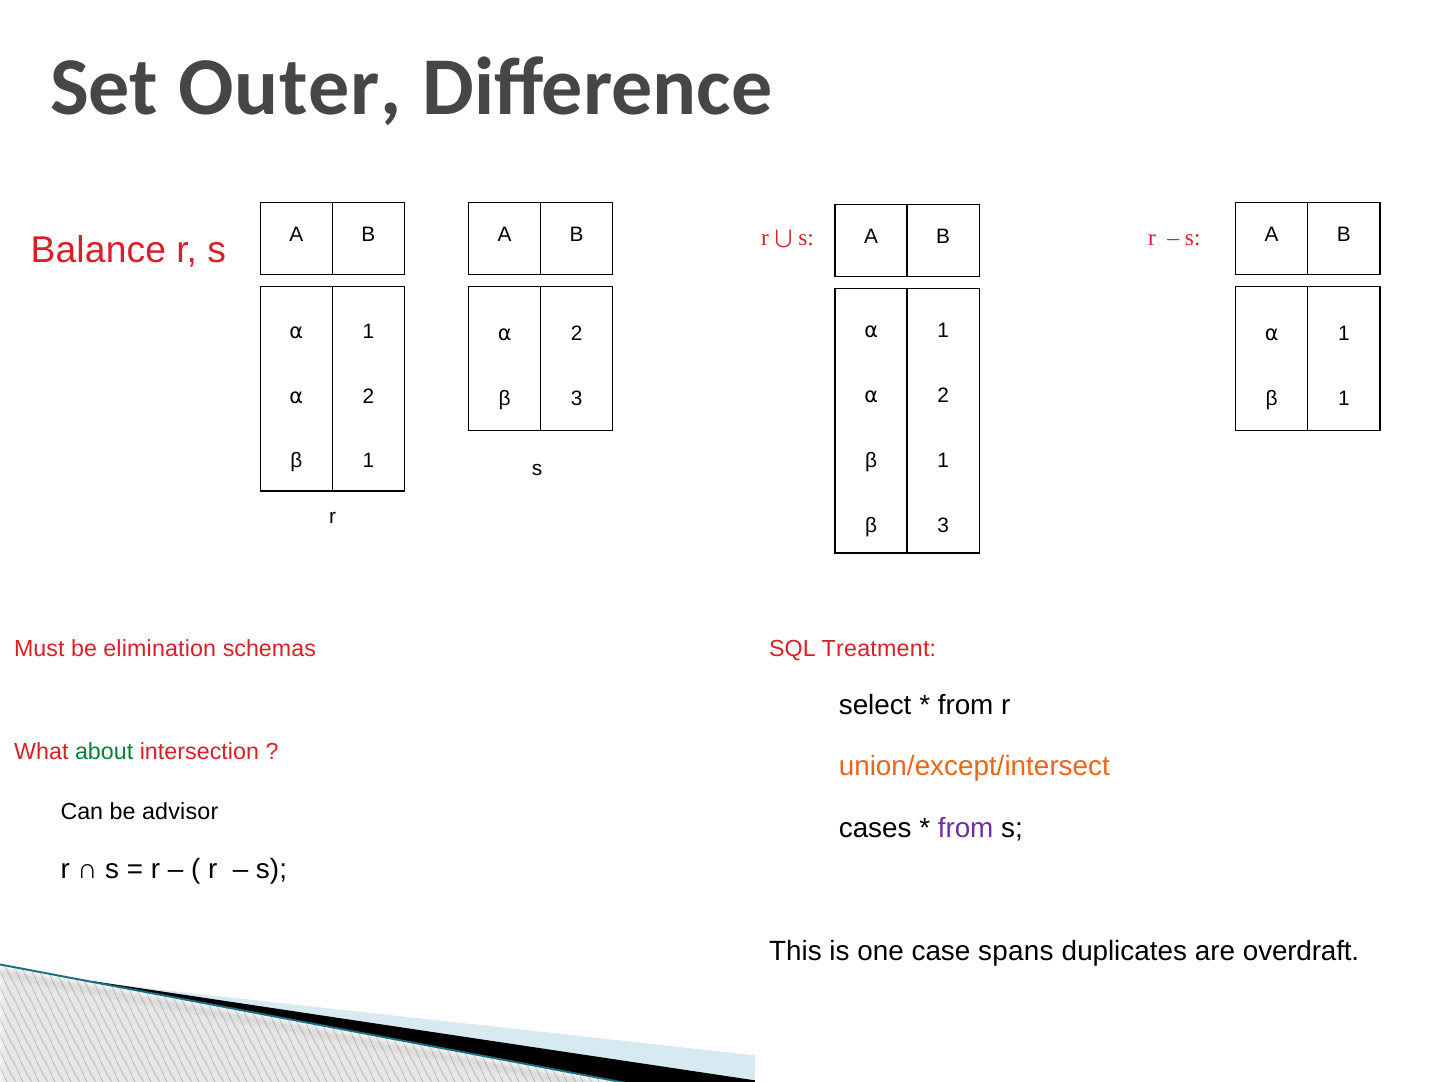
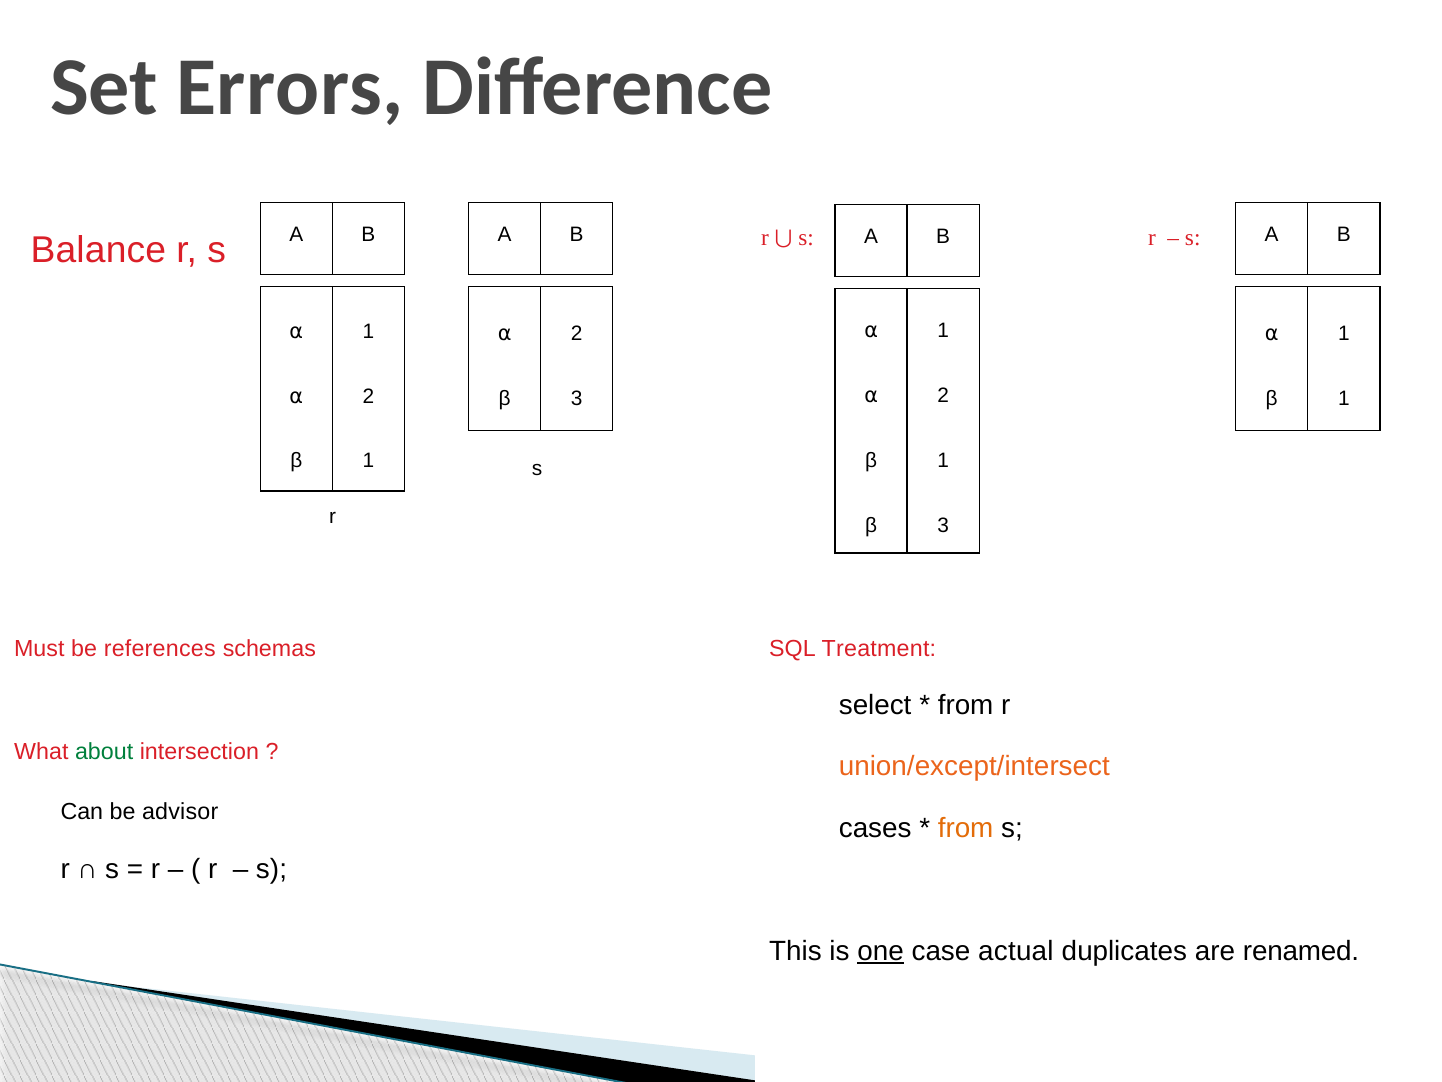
Outer: Outer -> Errors
elimination: elimination -> references
from at (966, 828) colour: purple -> orange
one underline: none -> present
spans: spans -> actual
overdraft: overdraft -> renamed
